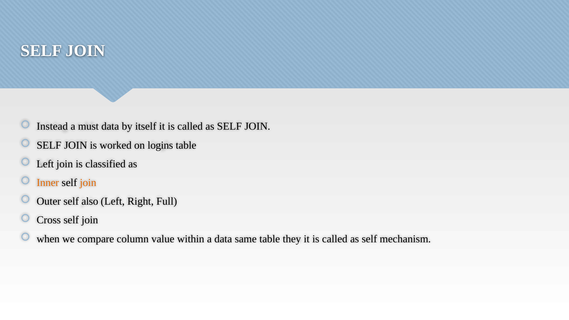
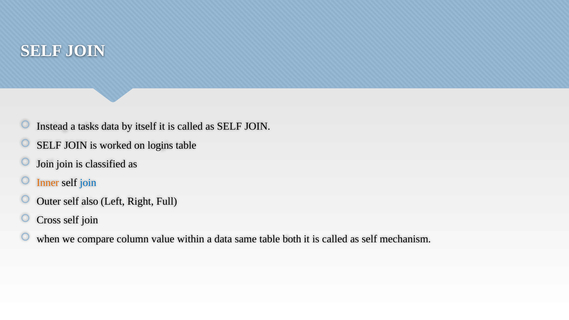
must: must -> tasks
Left at (45, 164): Left -> Join
join at (88, 183) colour: orange -> blue
they: they -> both
